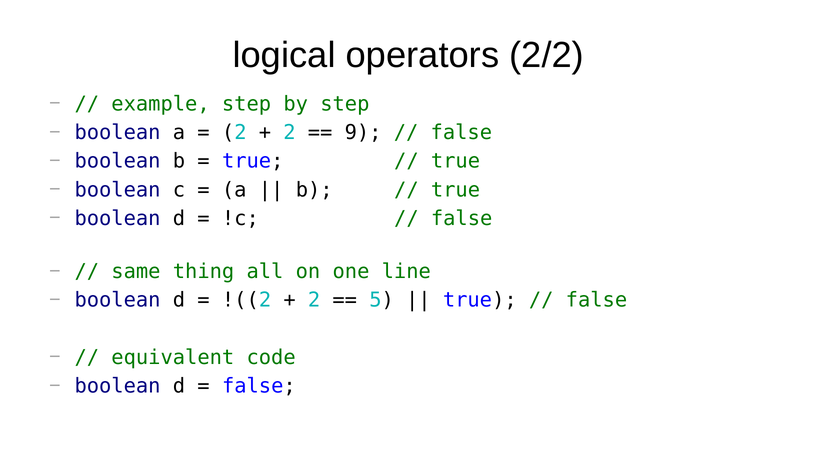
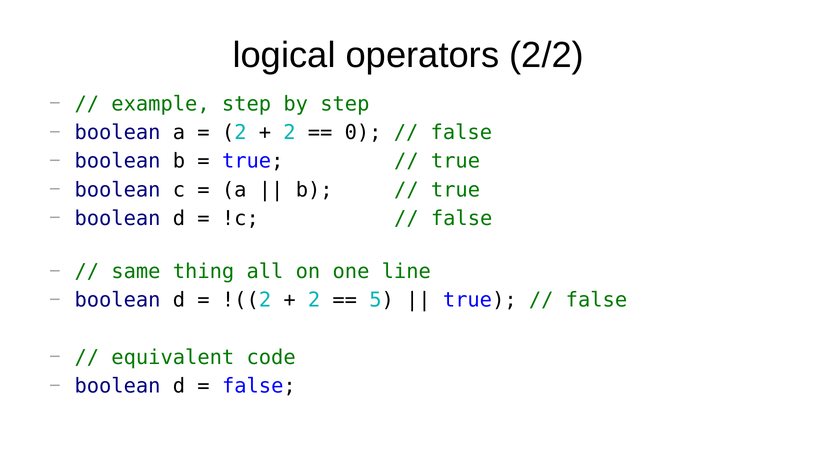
9: 9 -> 0
